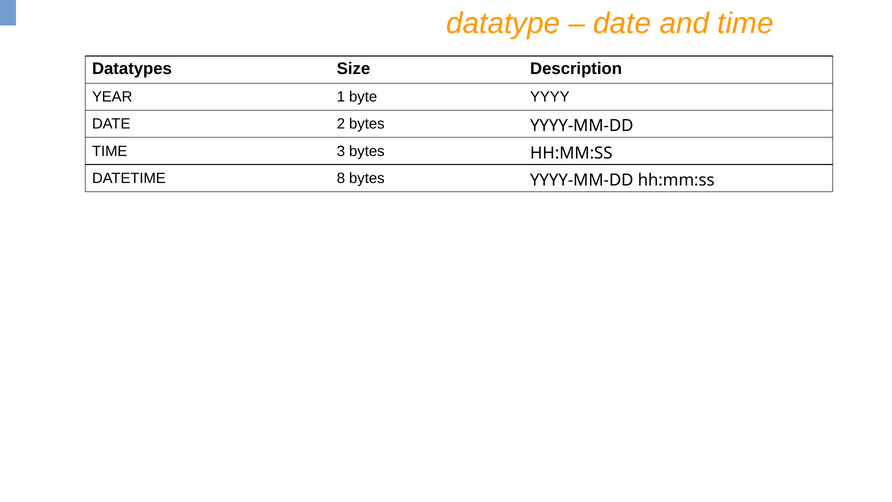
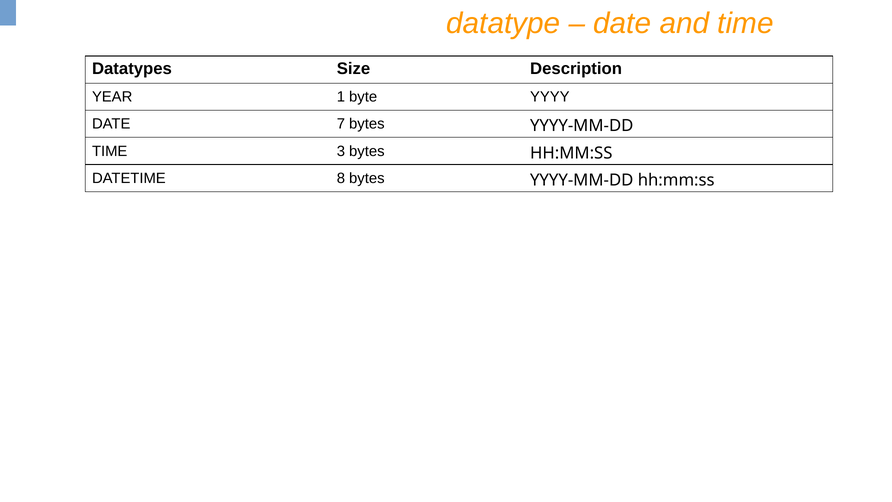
2: 2 -> 7
